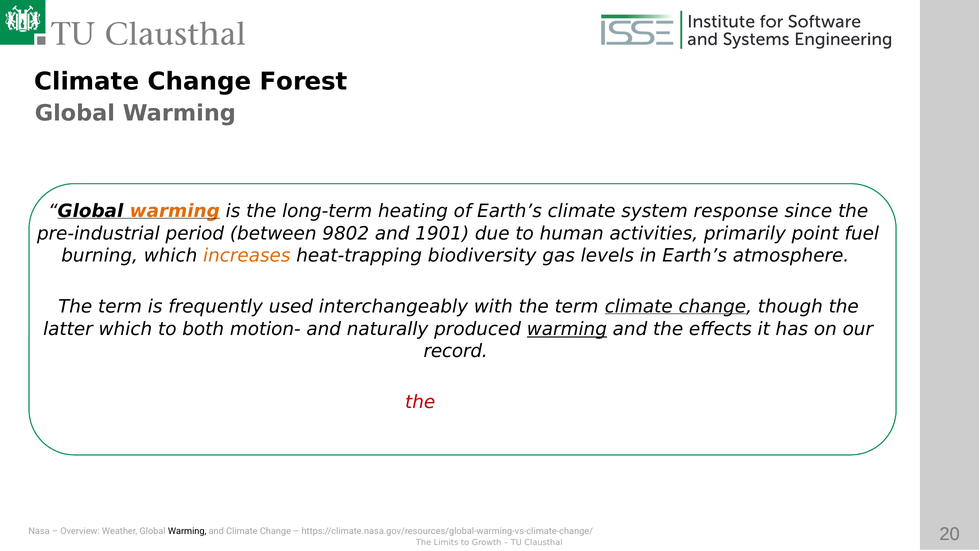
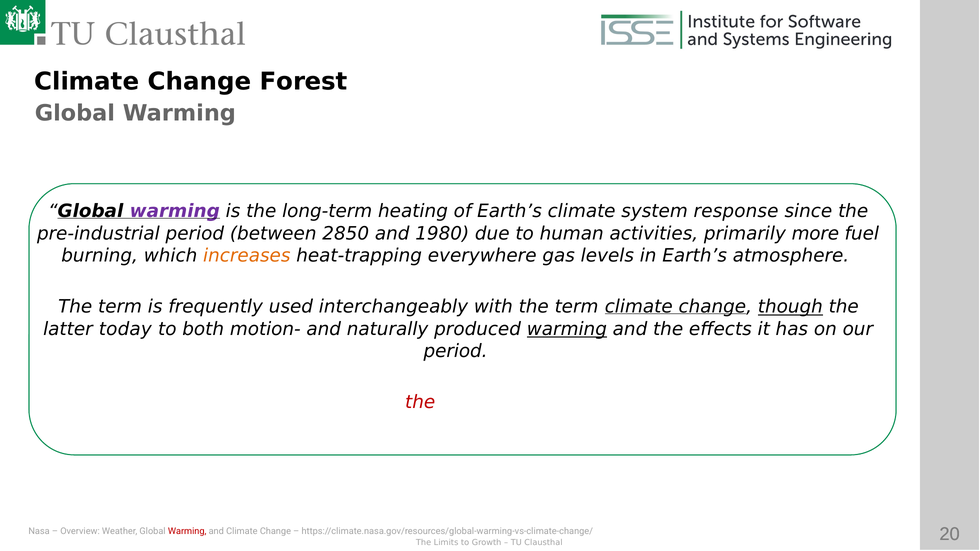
warming at (175, 212) colour: orange -> purple
9802: 9802 -> 2850
1901: 1901 -> 1980
point: point -> more
biodiversity: biodiversity -> everywhere
though underline: none -> present
latter which: which -> today
record at (456, 351): record -> period
Warming at (187, 532) colour: black -> red
